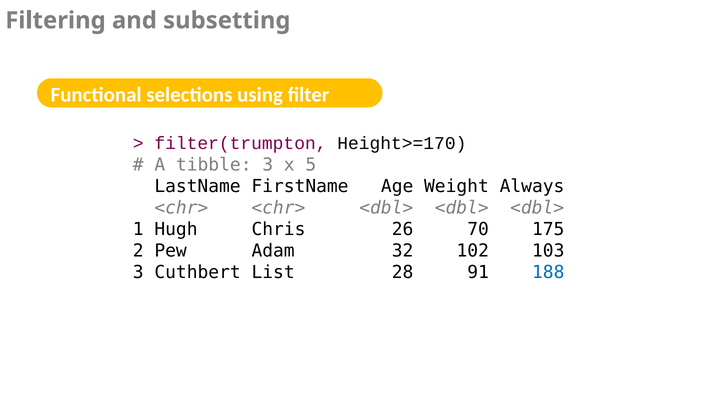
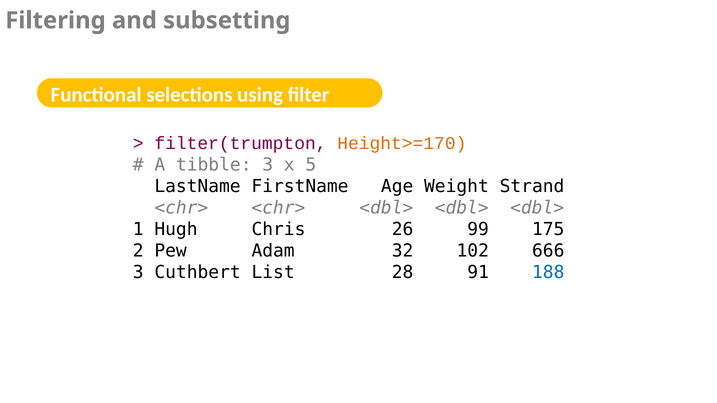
Height>=170 colour: black -> orange
Always: Always -> Strand
70: 70 -> 99
103: 103 -> 666
